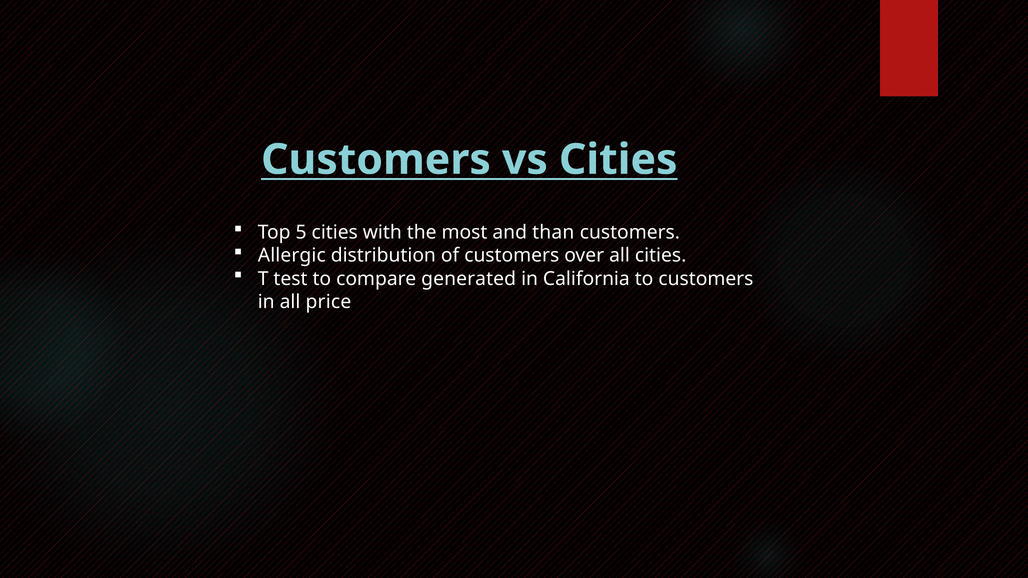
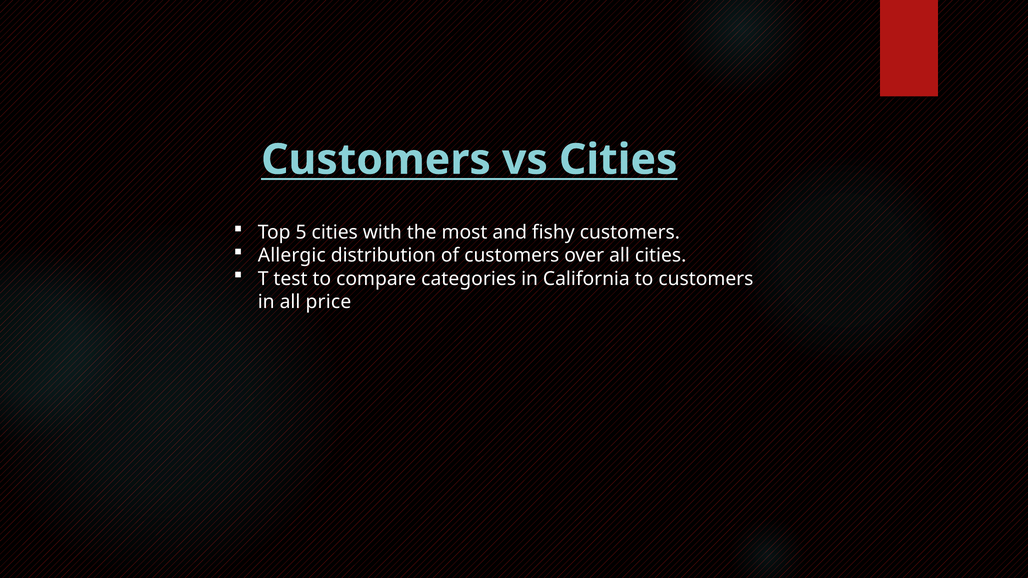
than: than -> fishy
generated: generated -> categories
